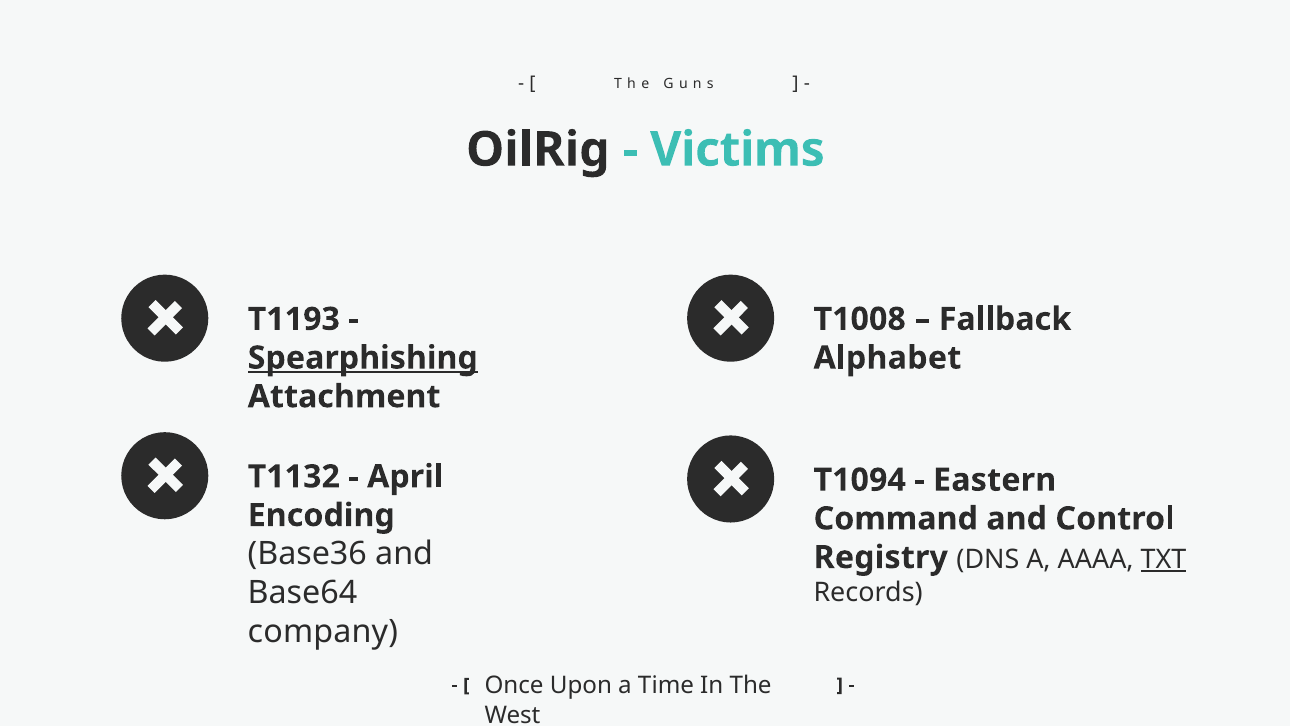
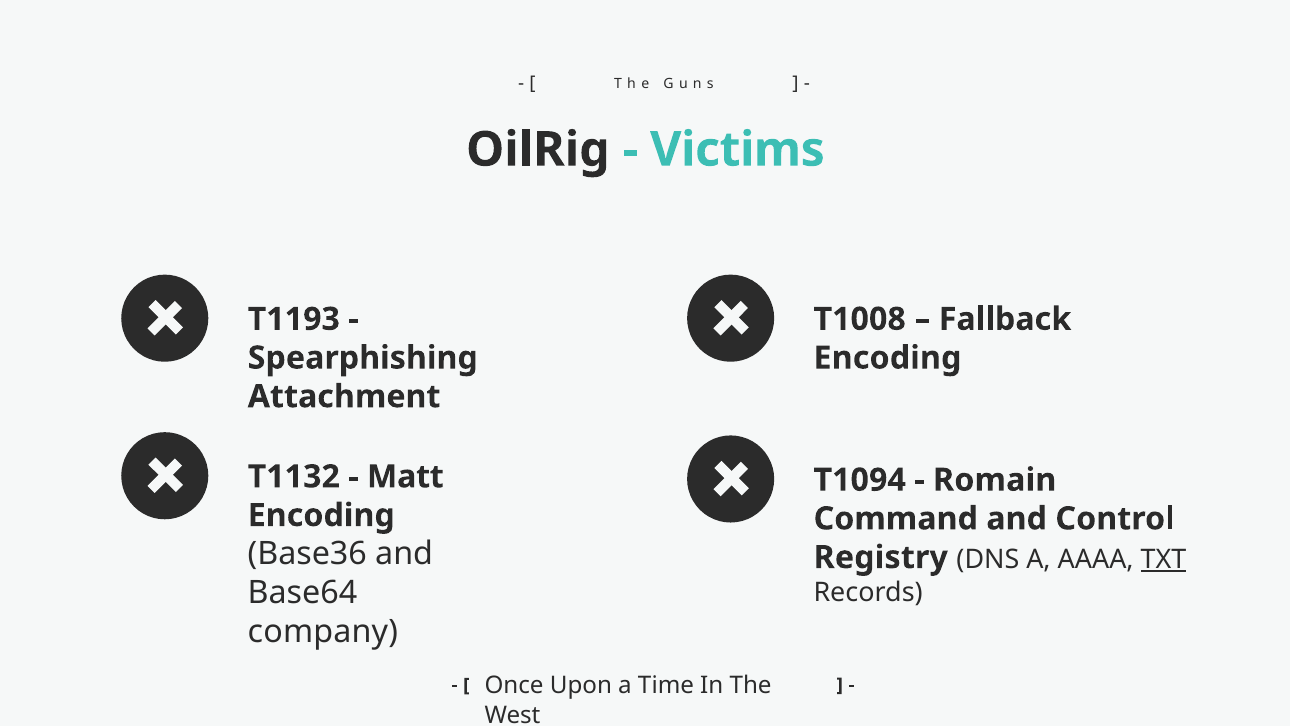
Spearphishing underline: present -> none
Alphabet at (887, 358): Alphabet -> Encoding
April: April -> Matt
Eastern: Eastern -> Romain
